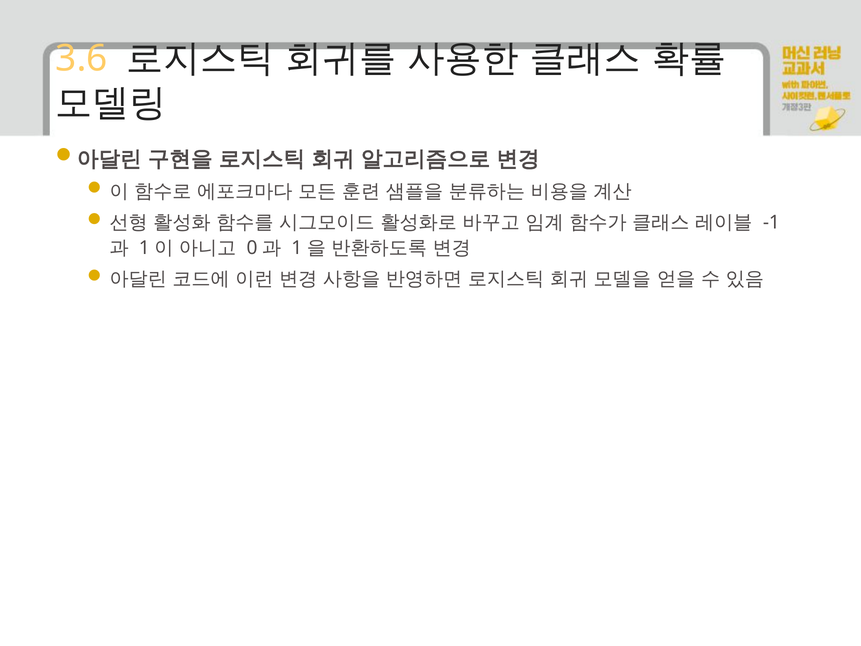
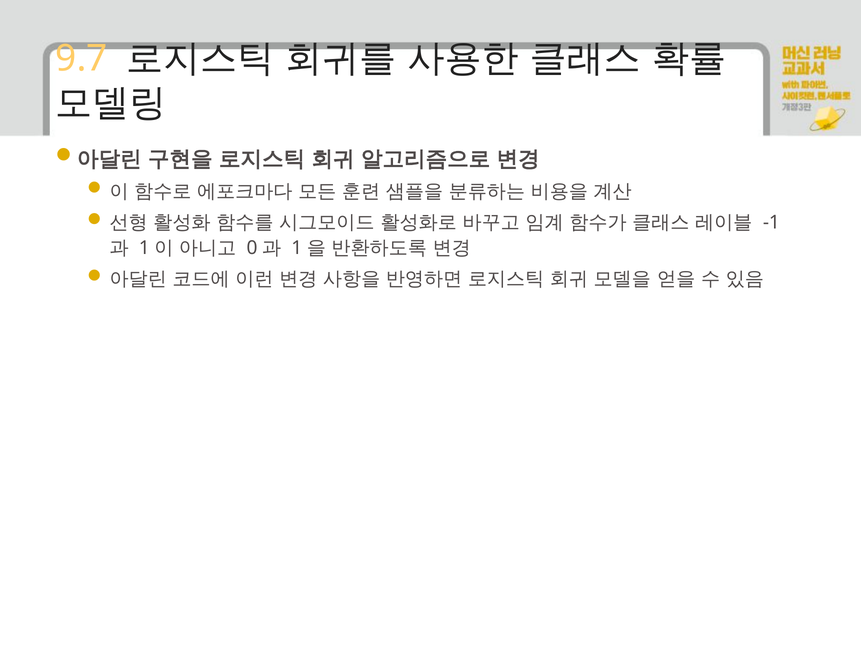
3.6: 3.6 -> 9.7
